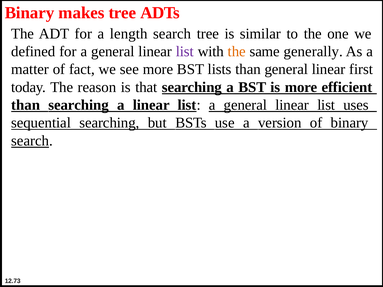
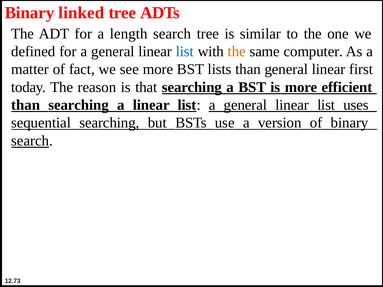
makes: makes -> linked
list at (185, 51) colour: purple -> blue
generally: generally -> computer
